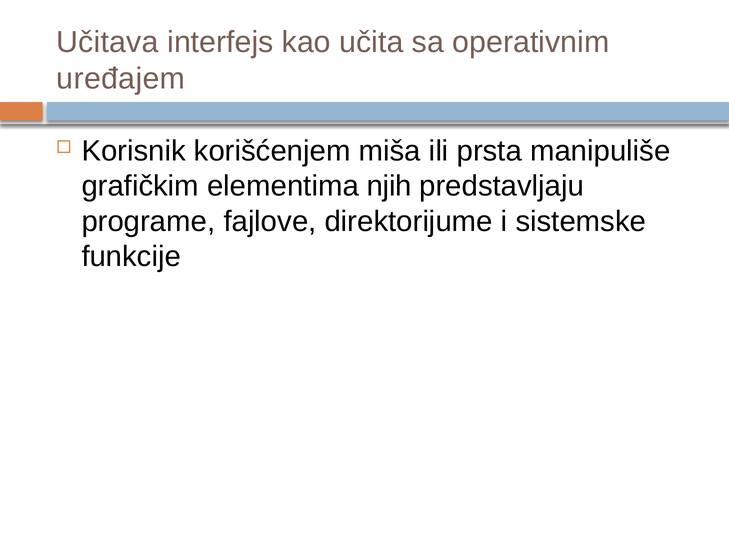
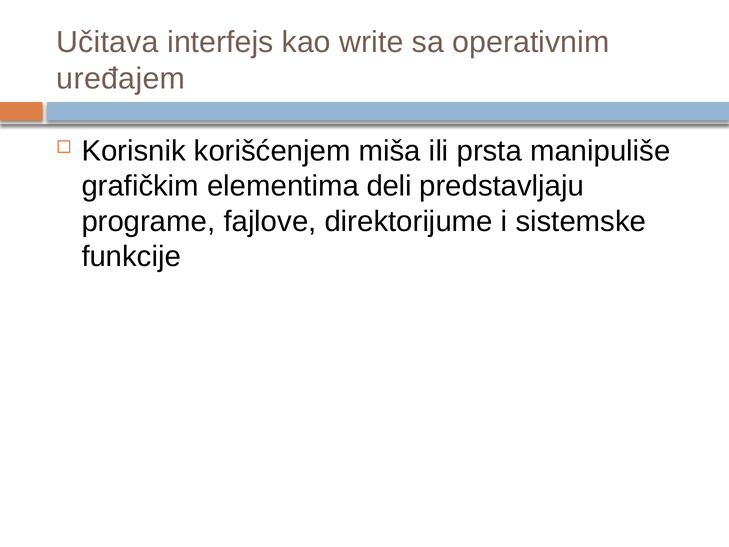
učita: učita -> write
njih: njih -> deli
